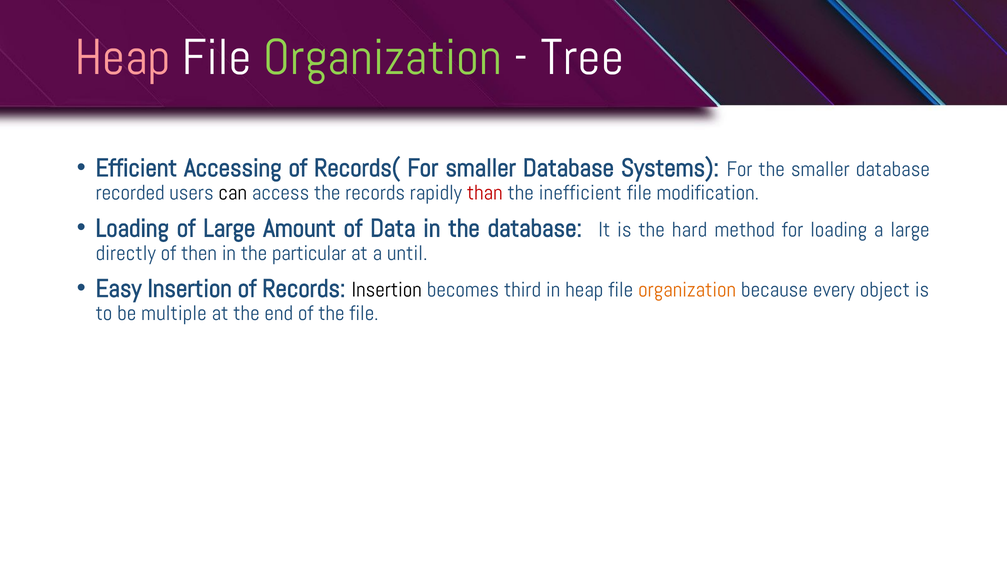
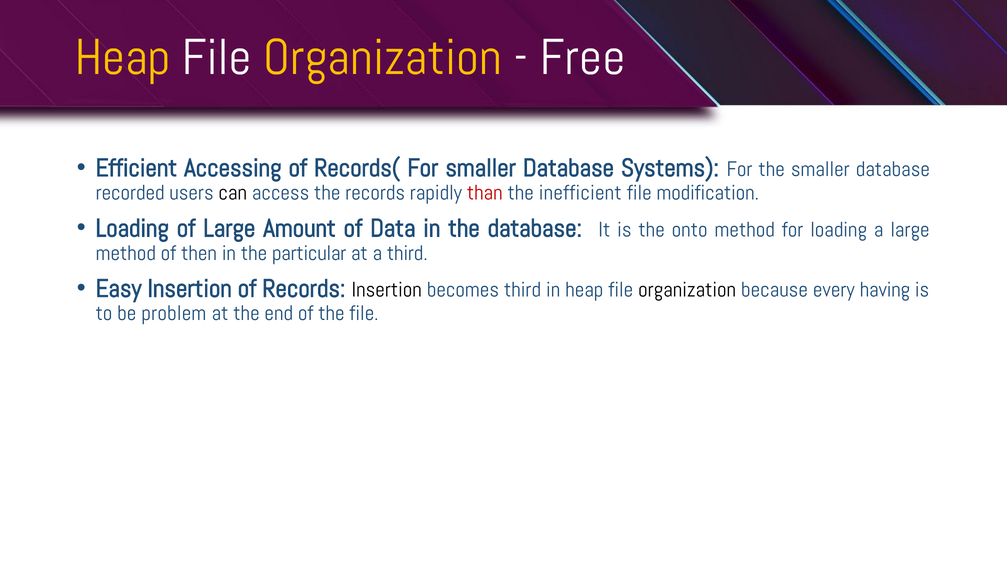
Heap at (123, 58) colour: pink -> yellow
Organization at (383, 58) colour: light green -> yellow
Tree: Tree -> Free
hard: hard -> onto
directly at (126, 253): directly -> method
a until: until -> third
organization at (687, 290) colour: orange -> black
object: object -> having
multiple: multiple -> problem
